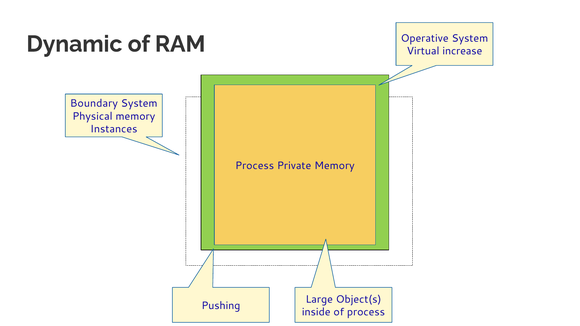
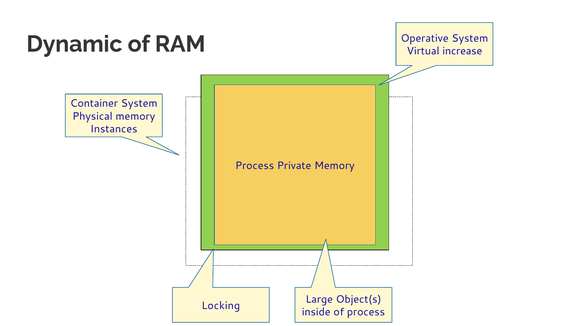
Boundary: Boundary -> Container
Pushing: Pushing -> Locking
